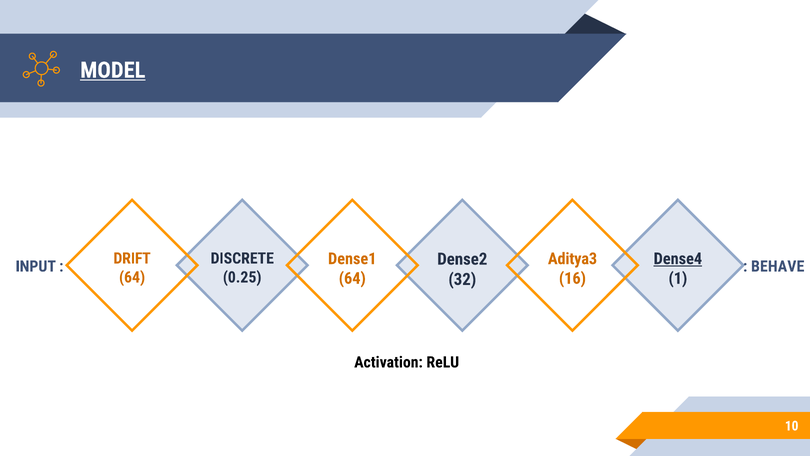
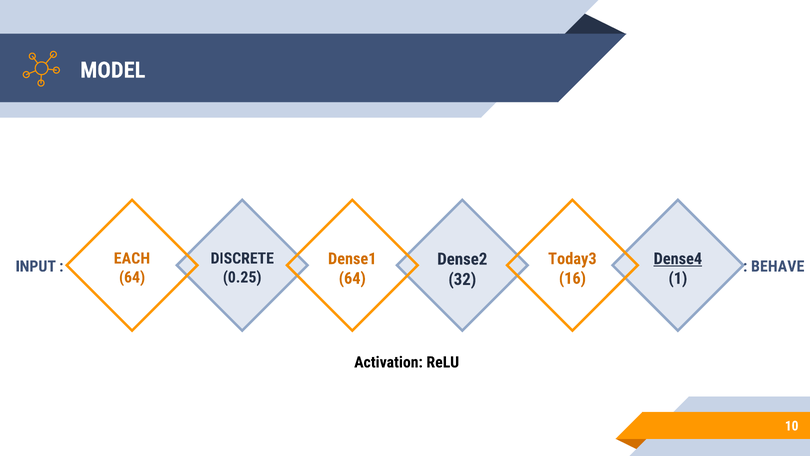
MODEL underline: present -> none
DRIFT: DRIFT -> EACH
Aditya3: Aditya3 -> Today3
